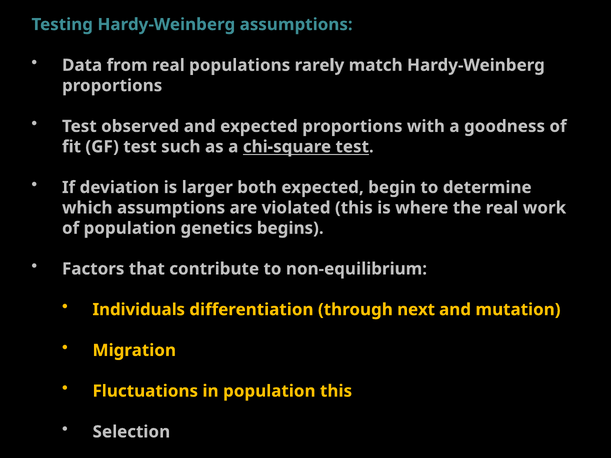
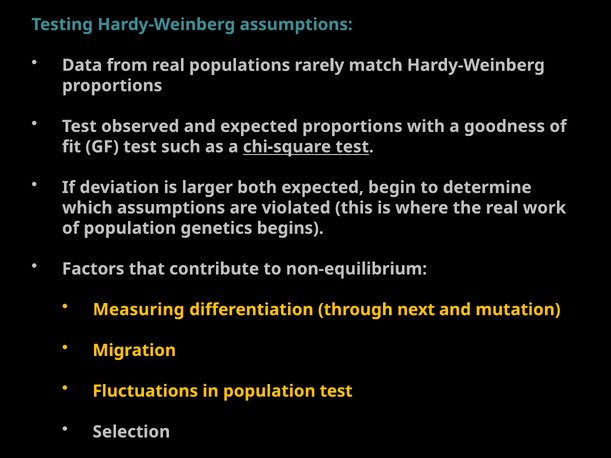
Individuals: Individuals -> Measuring
population this: this -> test
